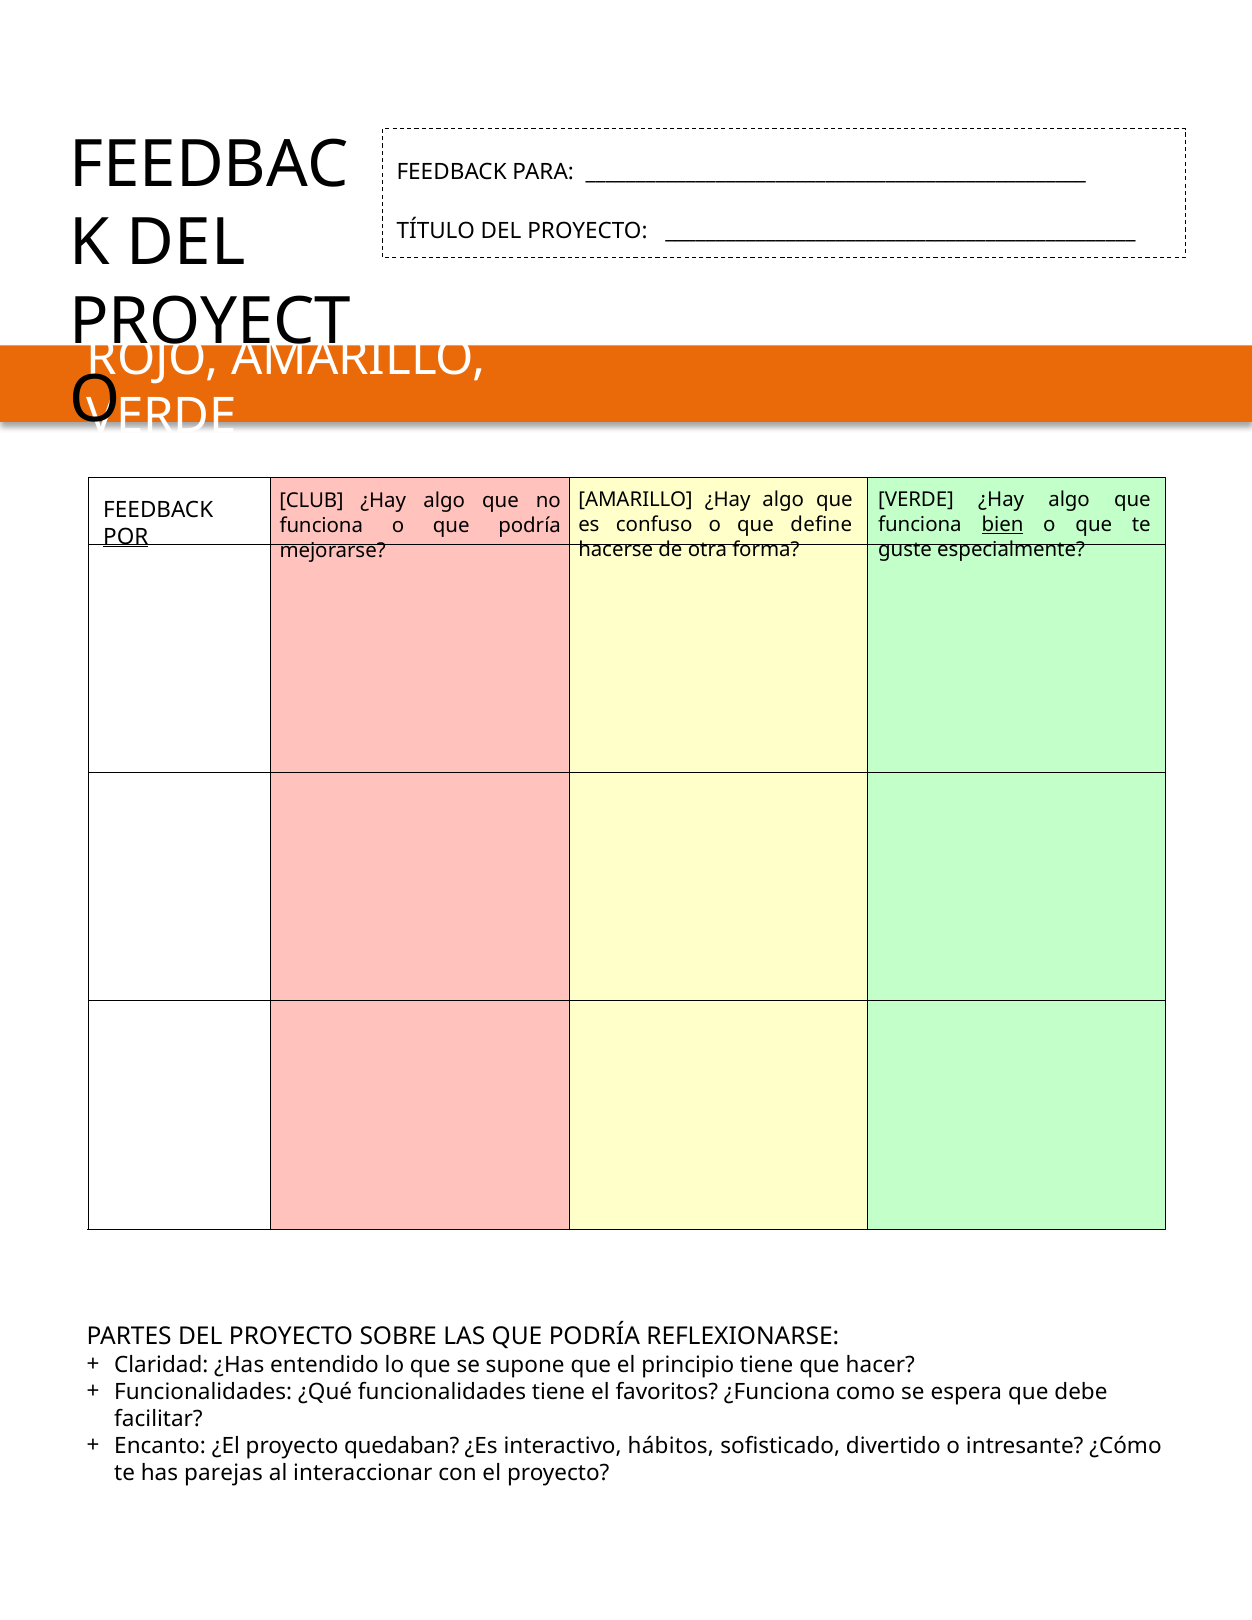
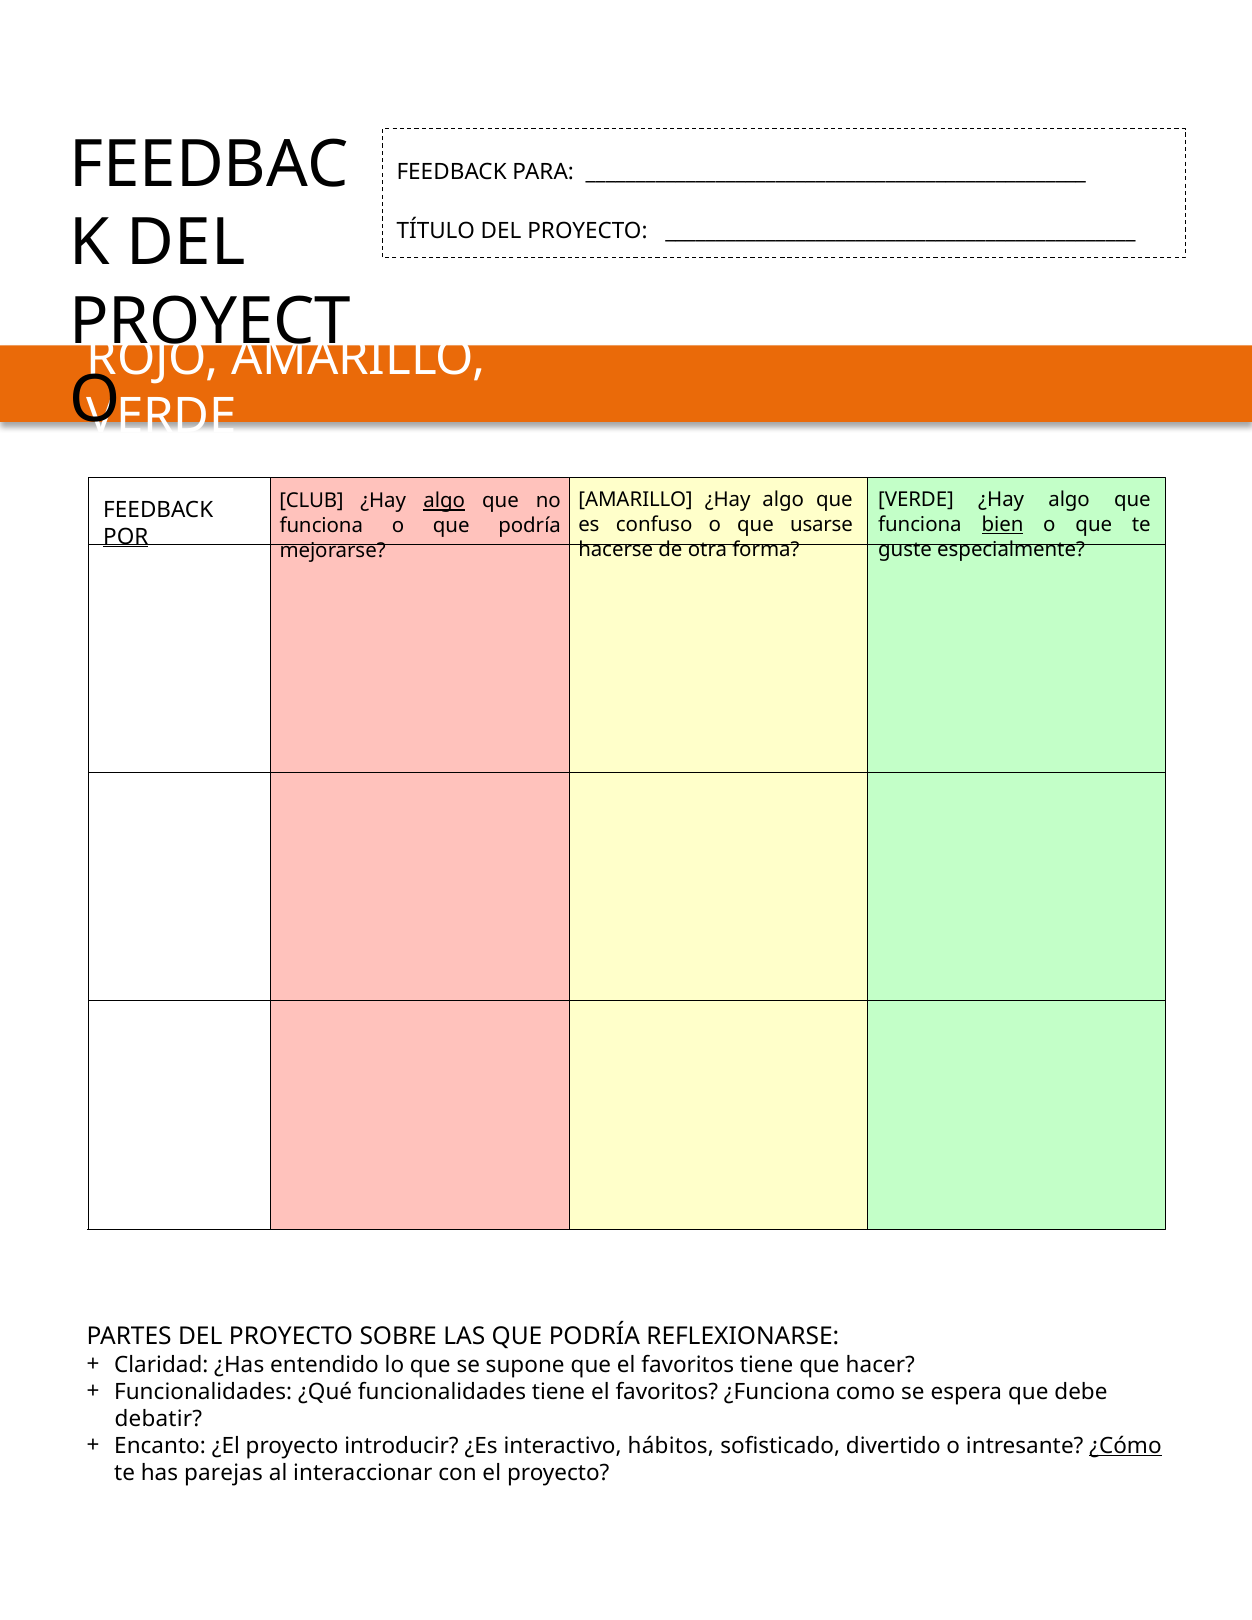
algo at (444, 501) underline: none -> present
define: define -> usarse
que el principio: principio -> favoritos
facilitar: facilitar -> debatir
quedaban: quedaban -> introducir
¿Cómo underline: none -> present
